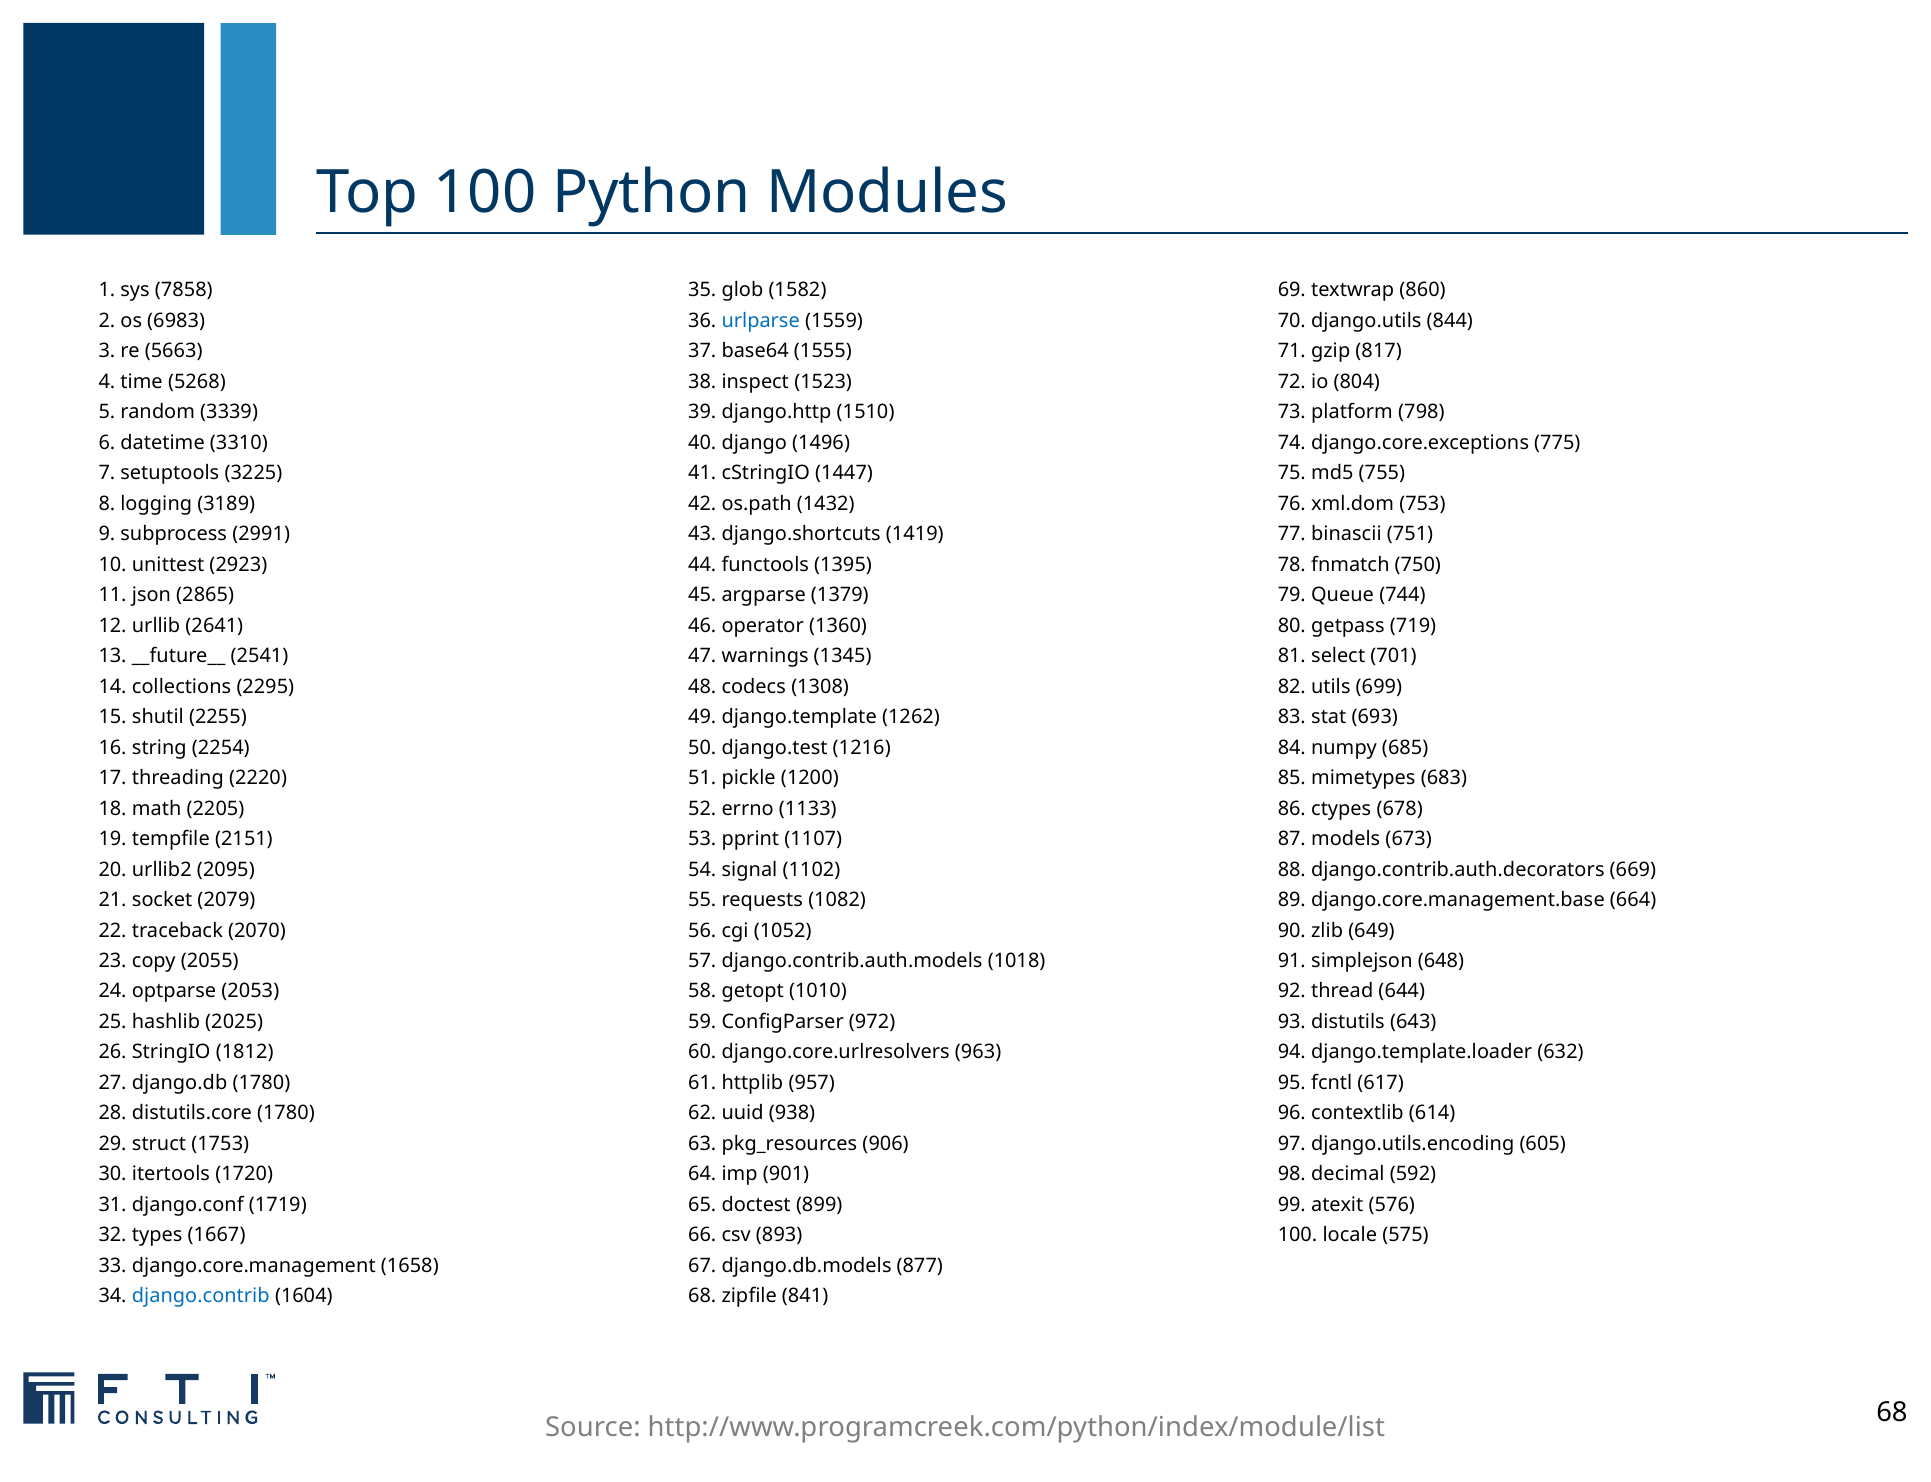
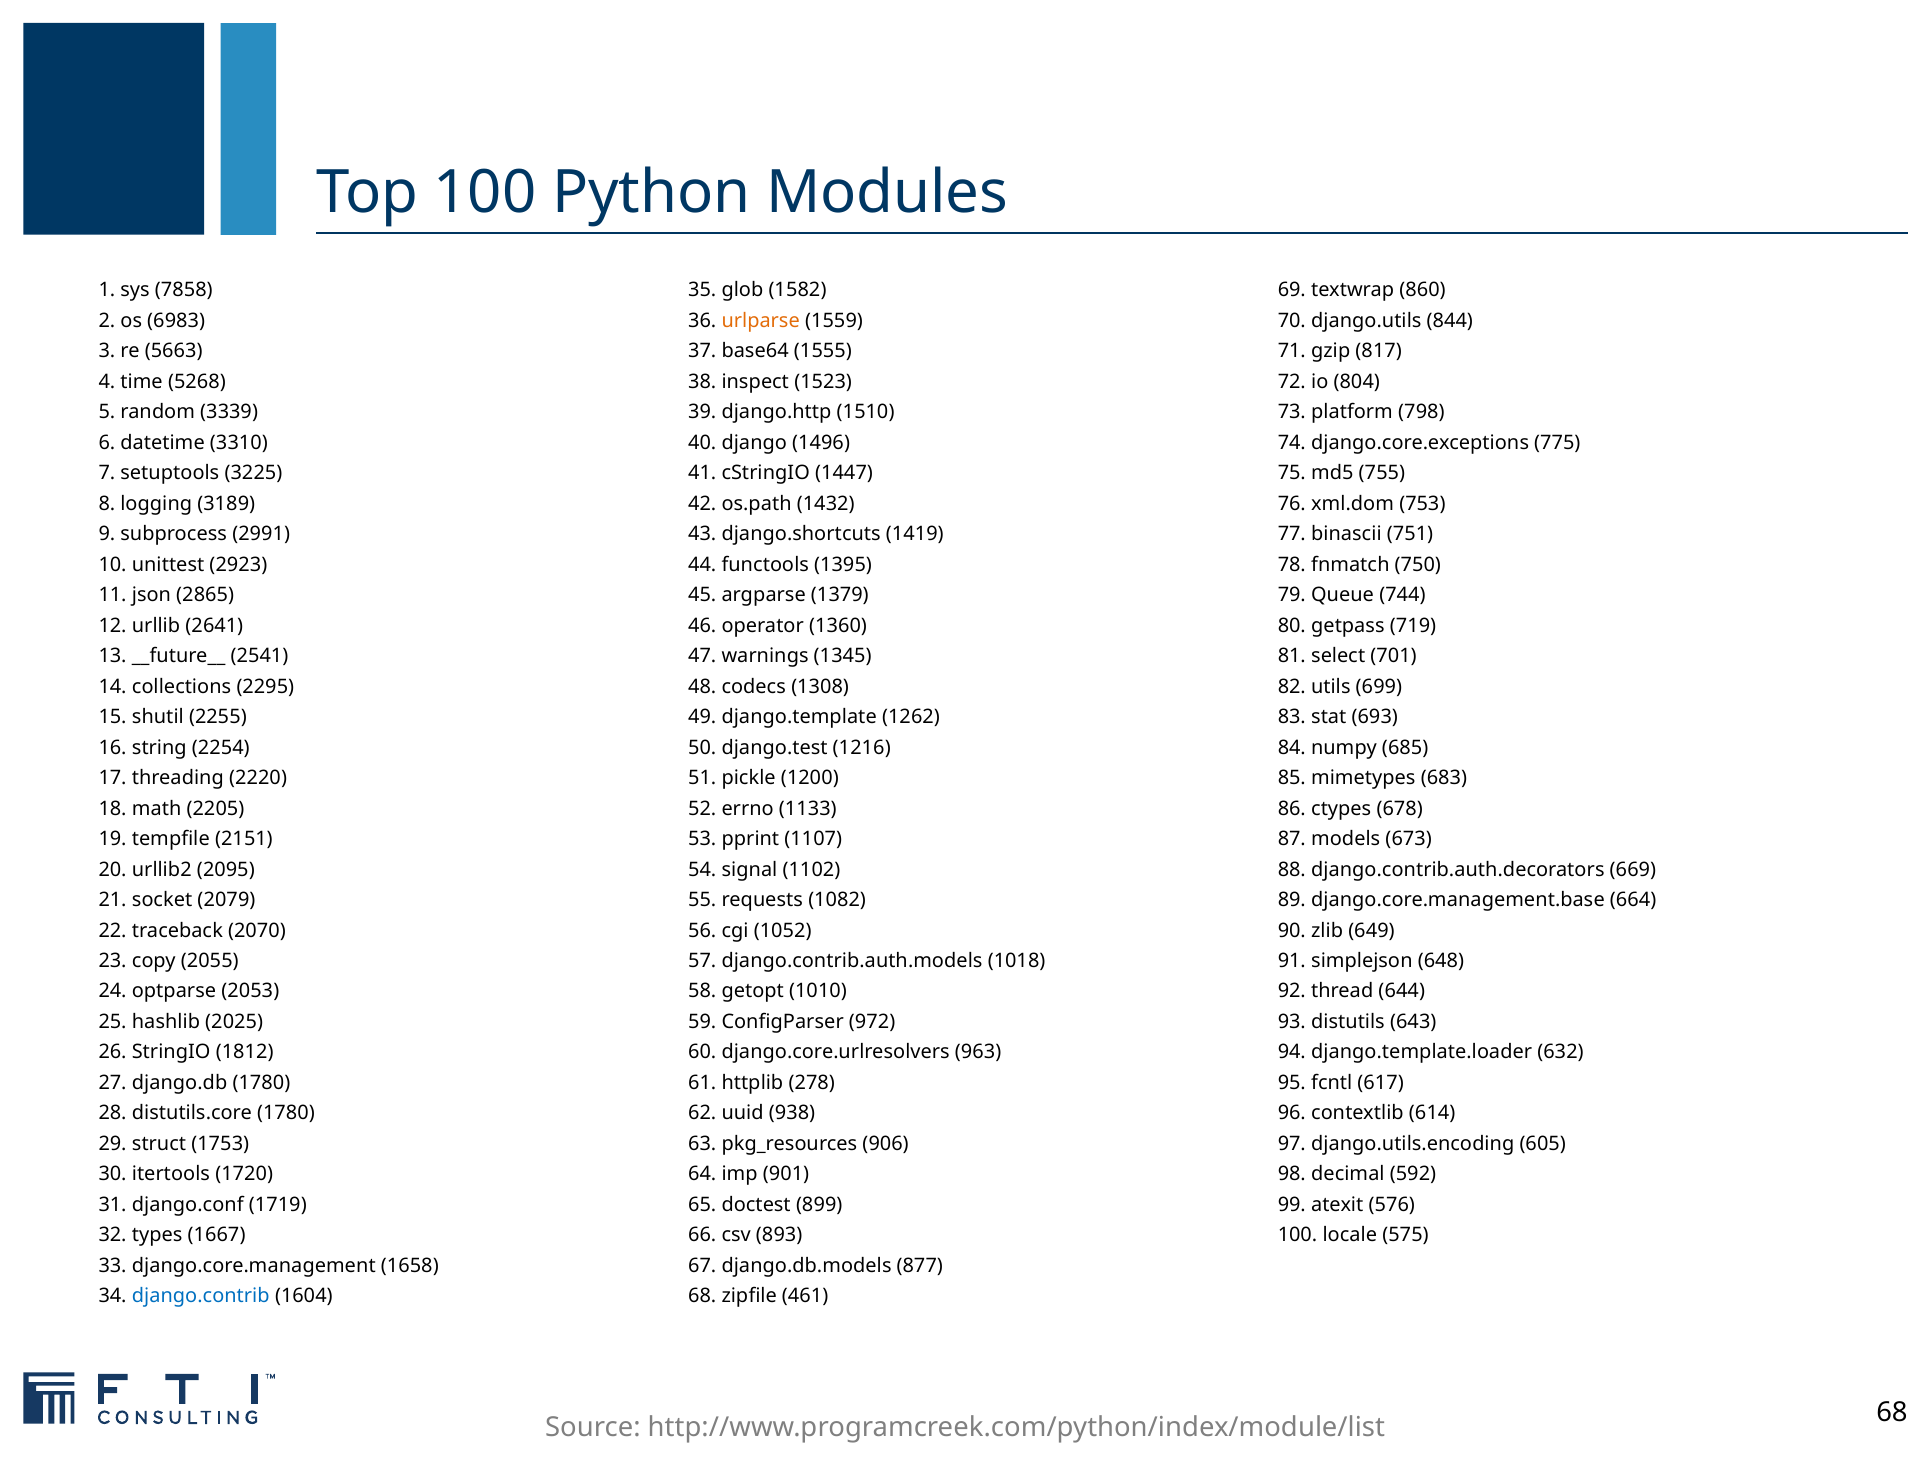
urlparse colour: blue -> orange
957: 957 -> 278
841: 841 -> 461
